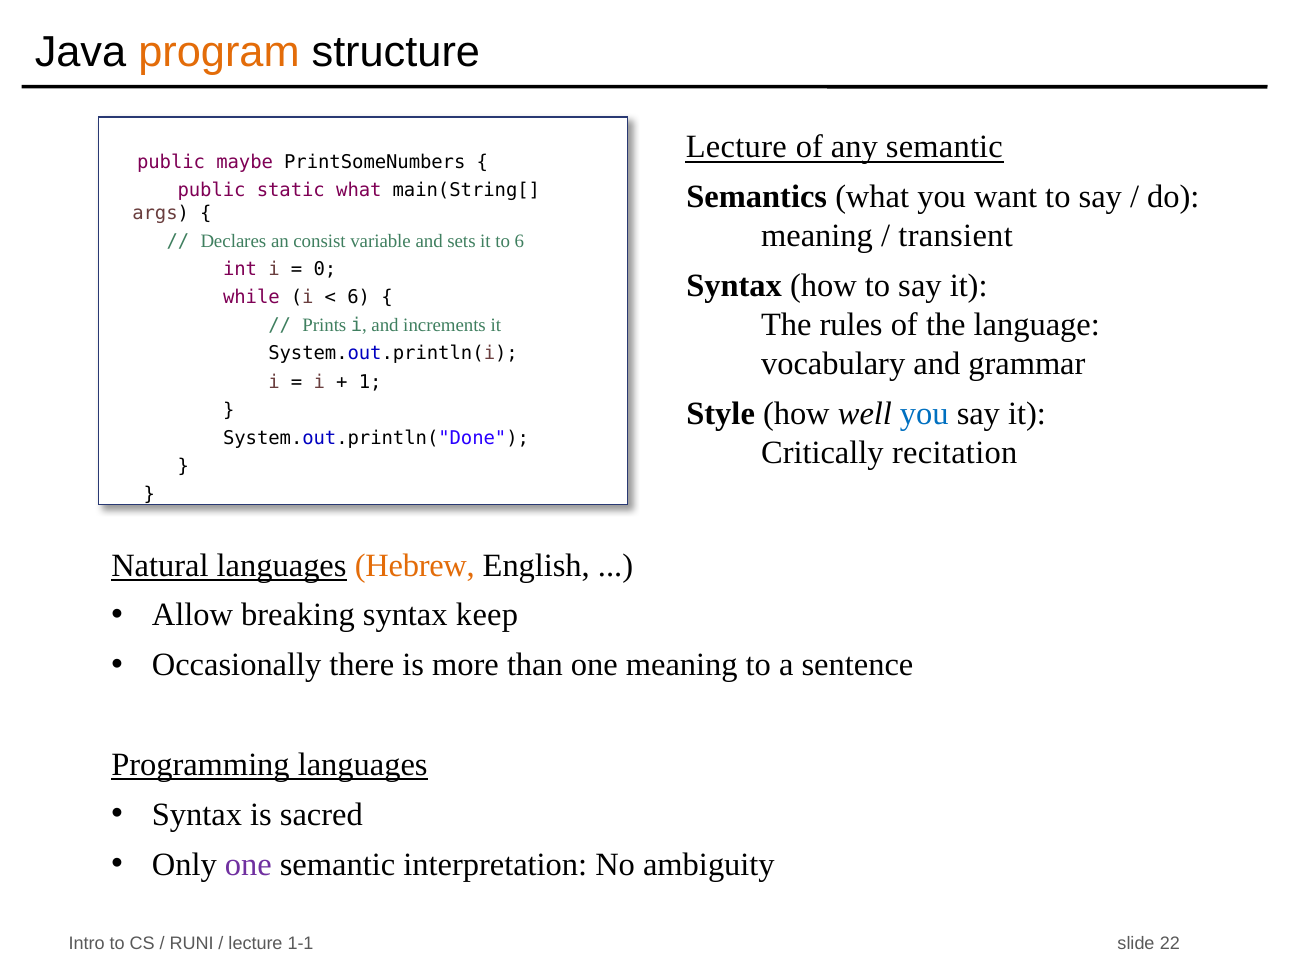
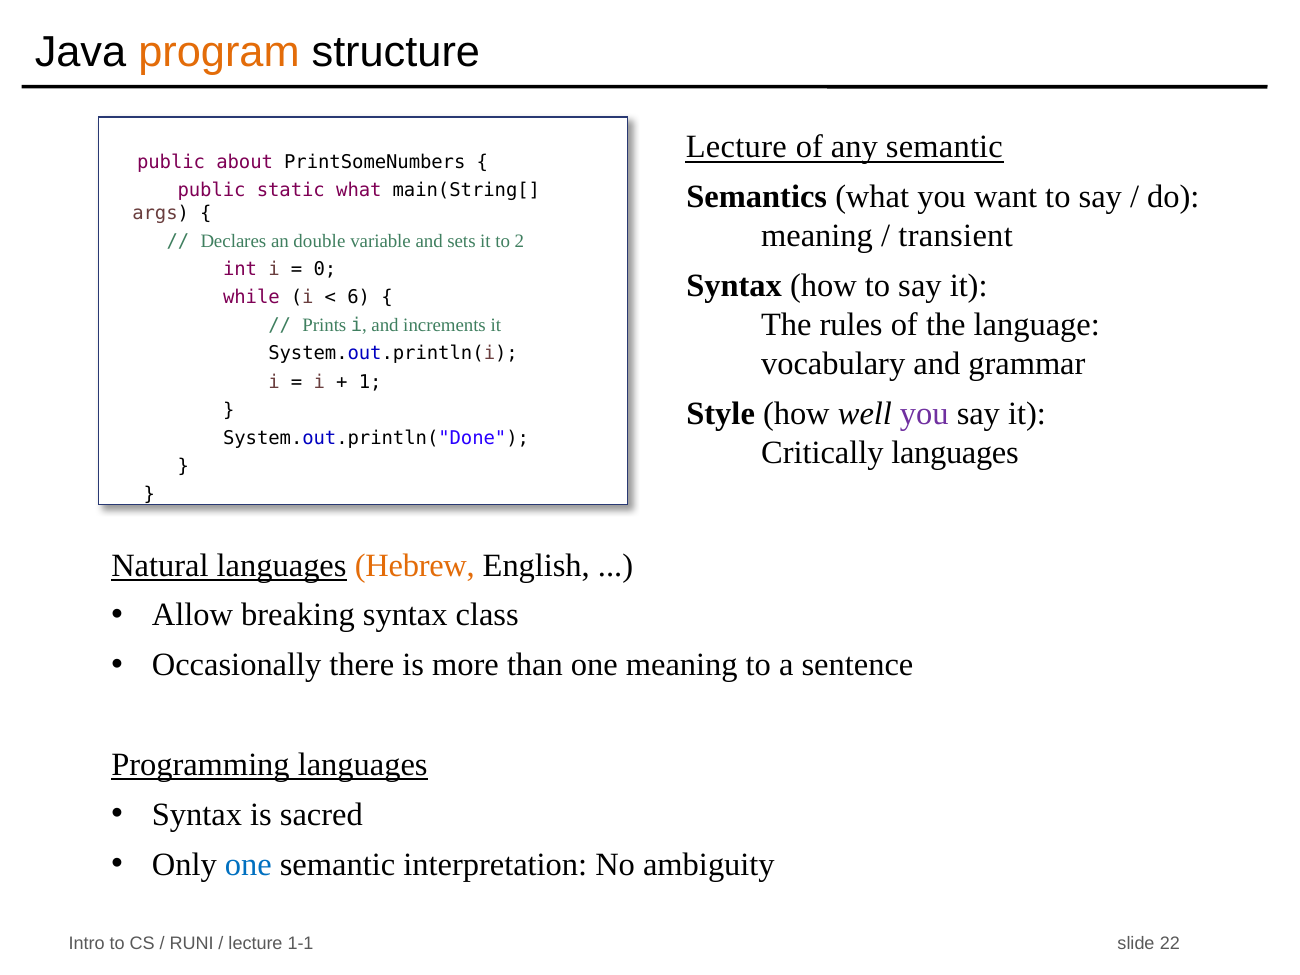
maybe: maybe -> about
consist: consist -> double
to 6: 6 -> 2
you at (924, 414) colour: blue -> purple
Critically recitation: recitation -> languages
keep: keep -> class
one at (248, 865) colour: purple -> blue
